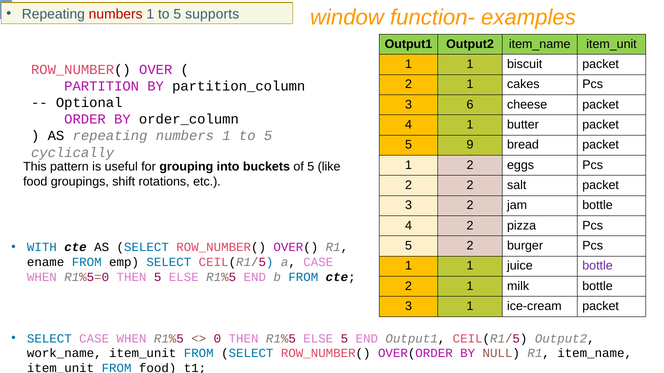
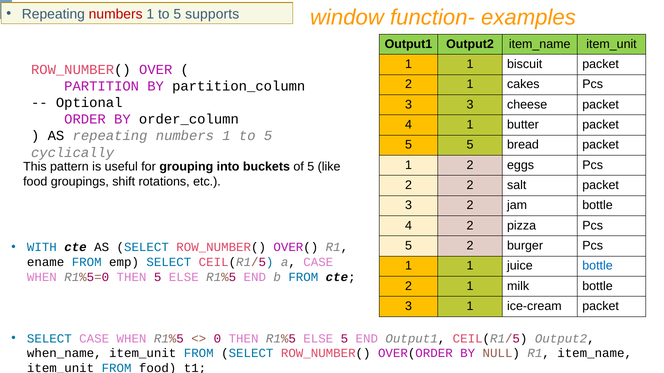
3 6: 6 -> 3
5 9: 9 -> 5
bottle at (598, 266) colour: purple -> blue
work_name: work_name -> when_name
